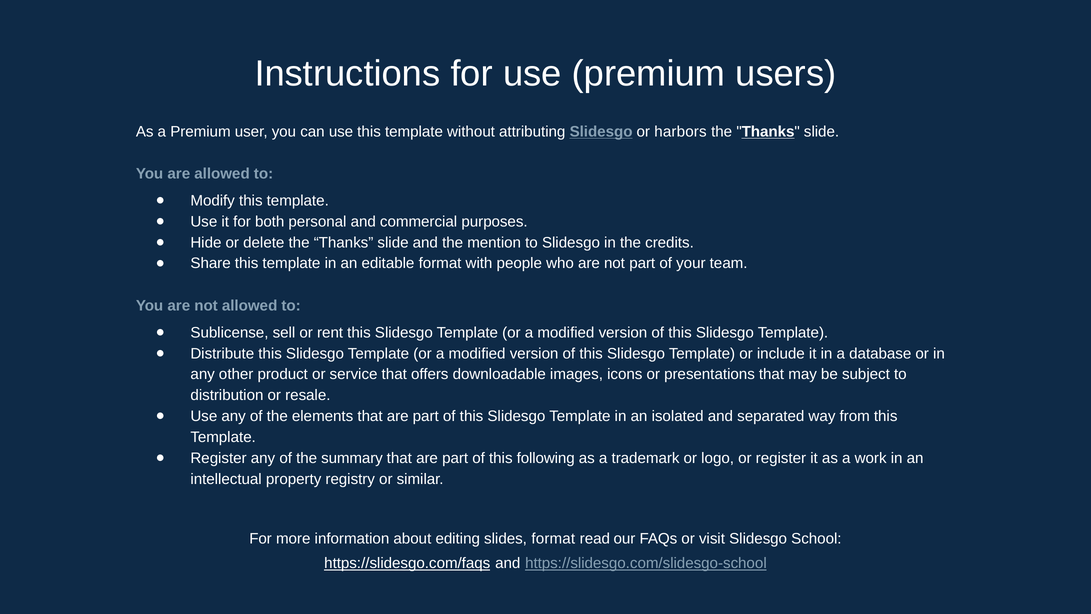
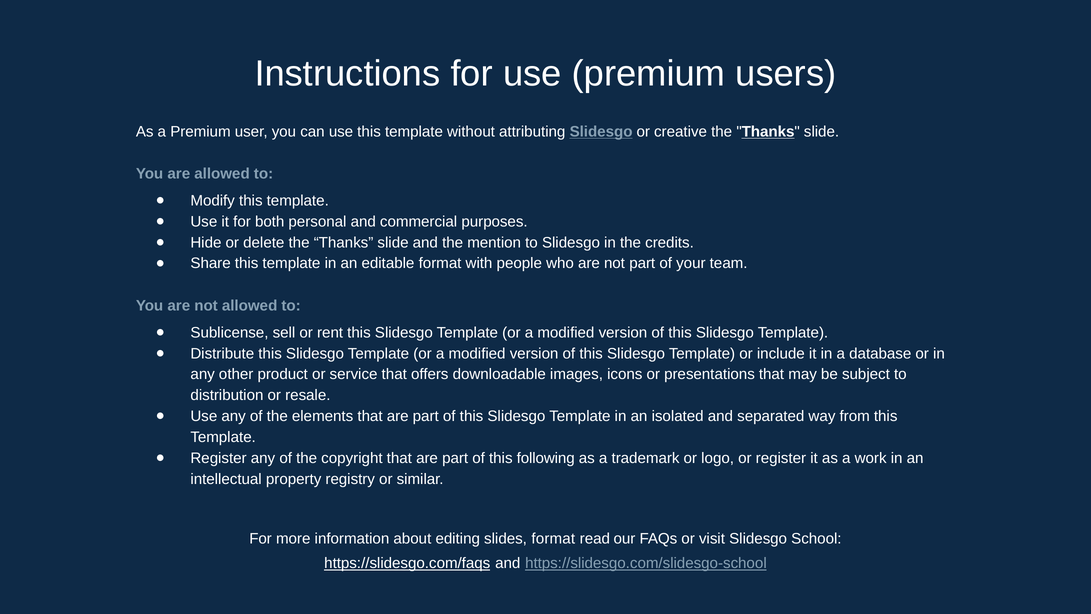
harbors: harbors -> creative
summary: summary -> copyright
